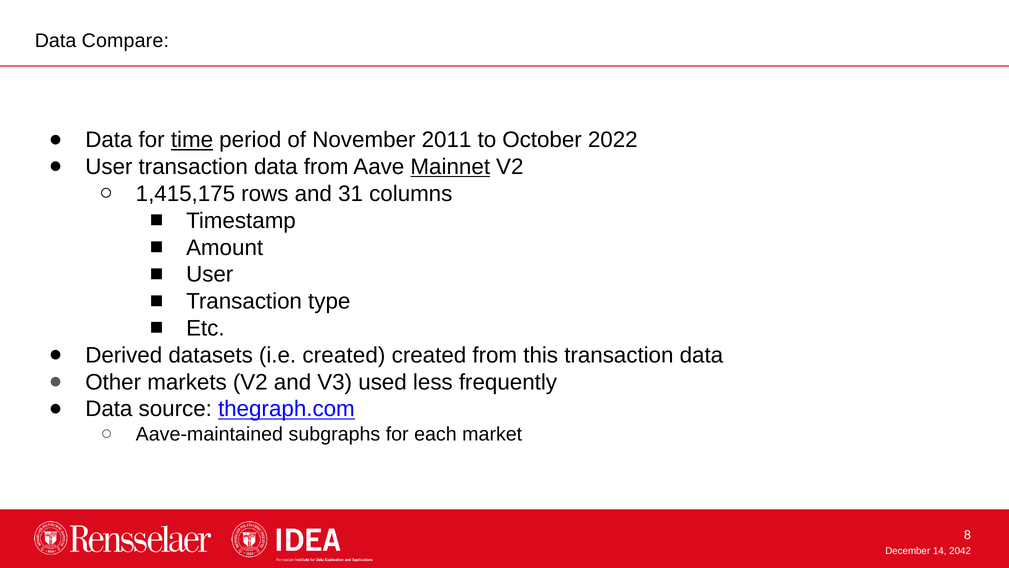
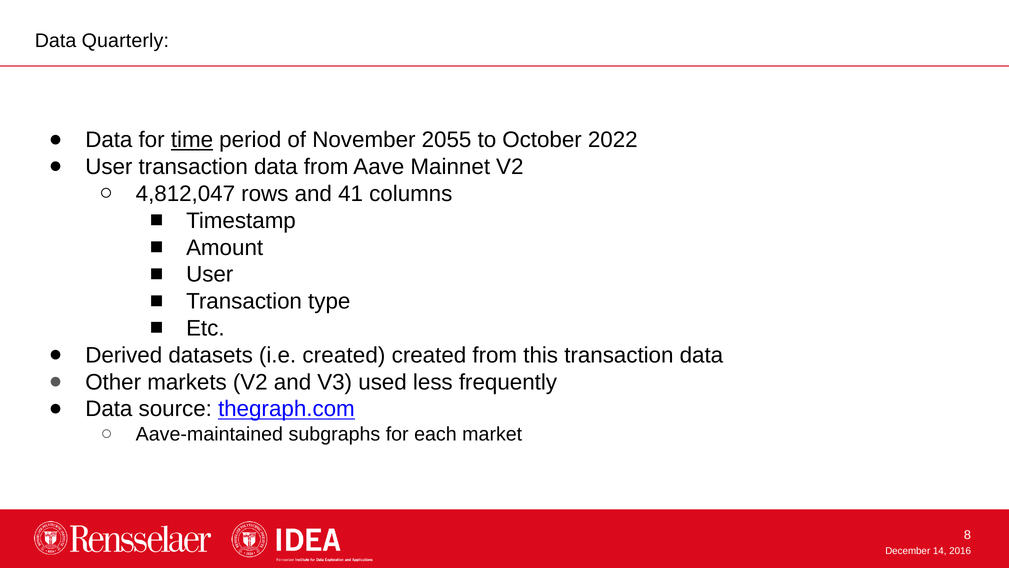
Compare: Compare -> Quarterly
2011: 2011 -> 2055
Mainnet underline: present -> none
1,415,175: 1,415,175 -> 4,812,047
31: 31 -> 41
2042: 2042 -> 2016
